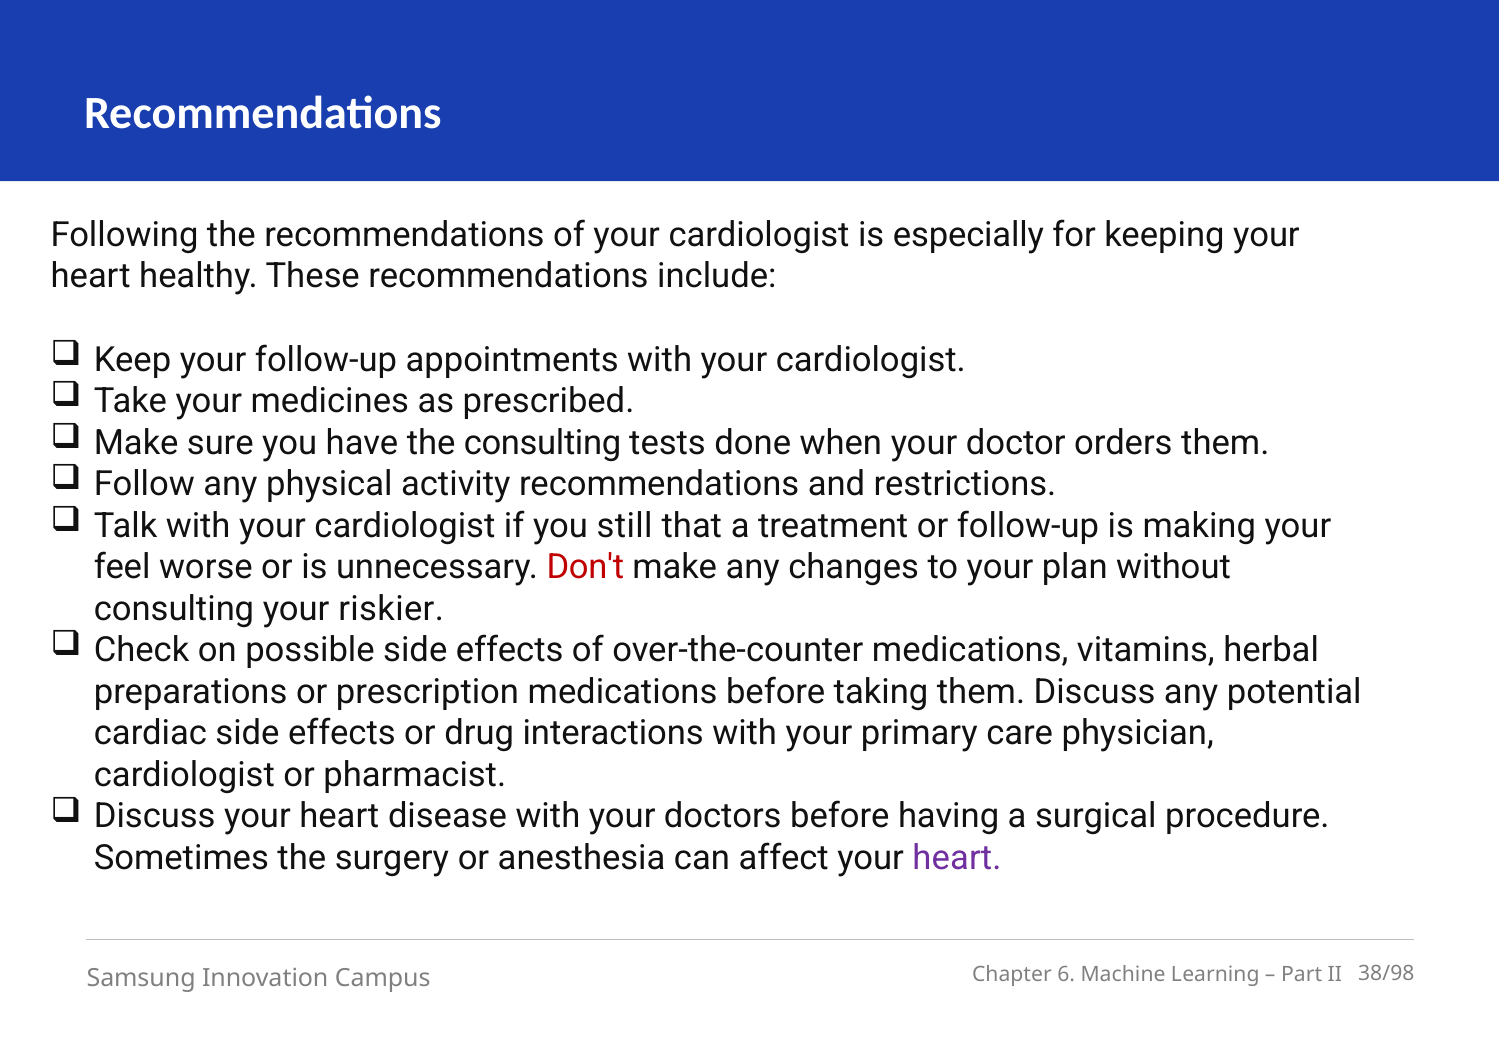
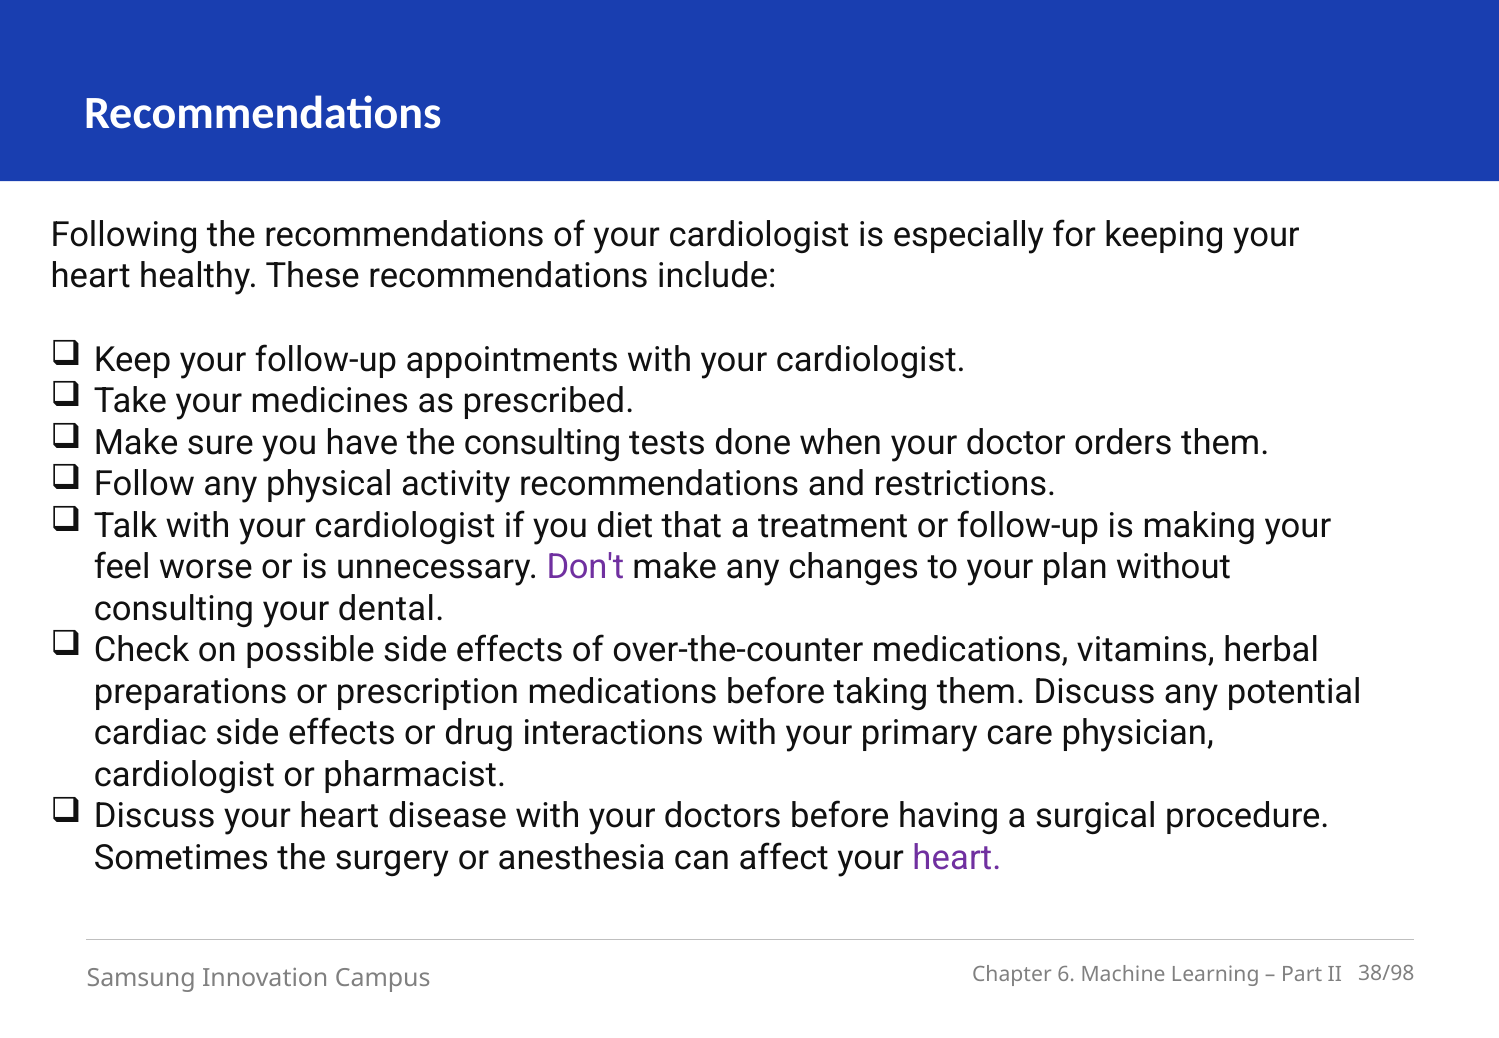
still: still -> diet
Don't colour: red -> purple
riskier: riskier -> dental
